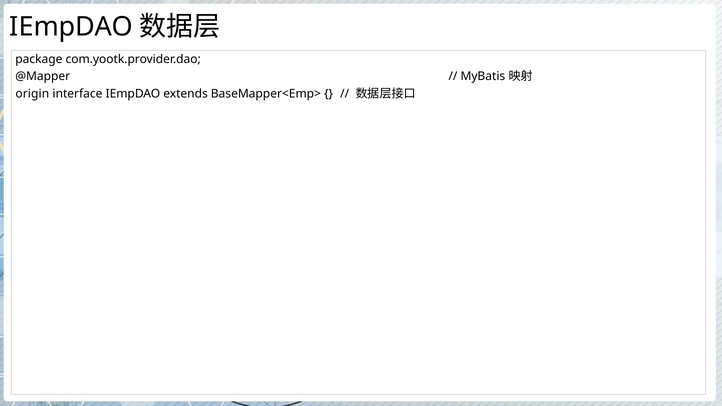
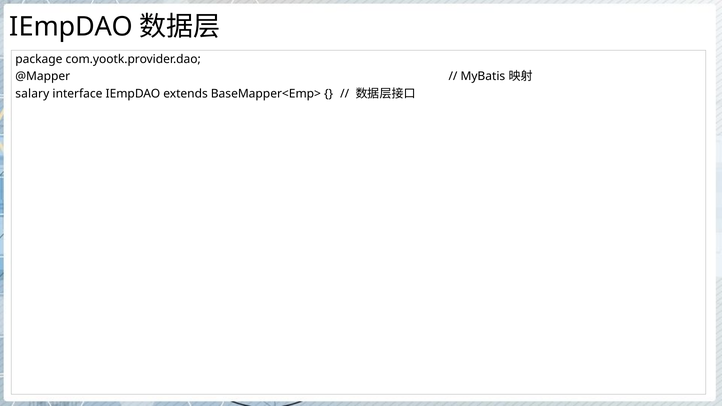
origin: origin -> salary
